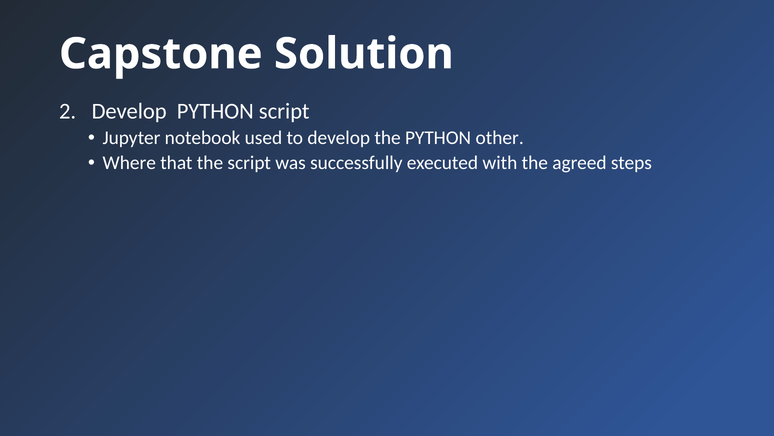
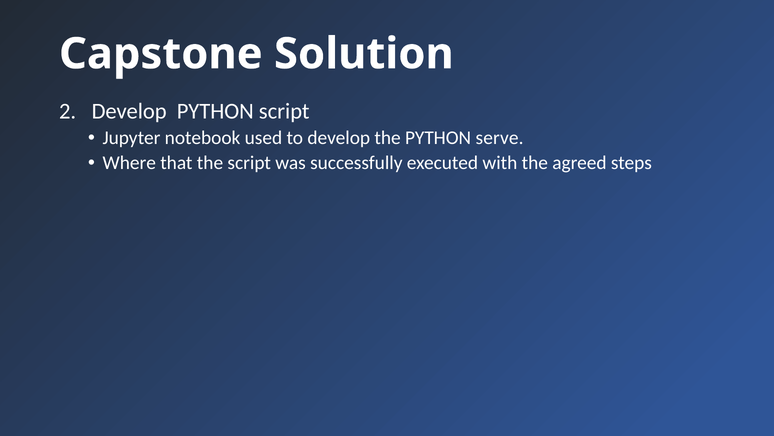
other: other -> serve
